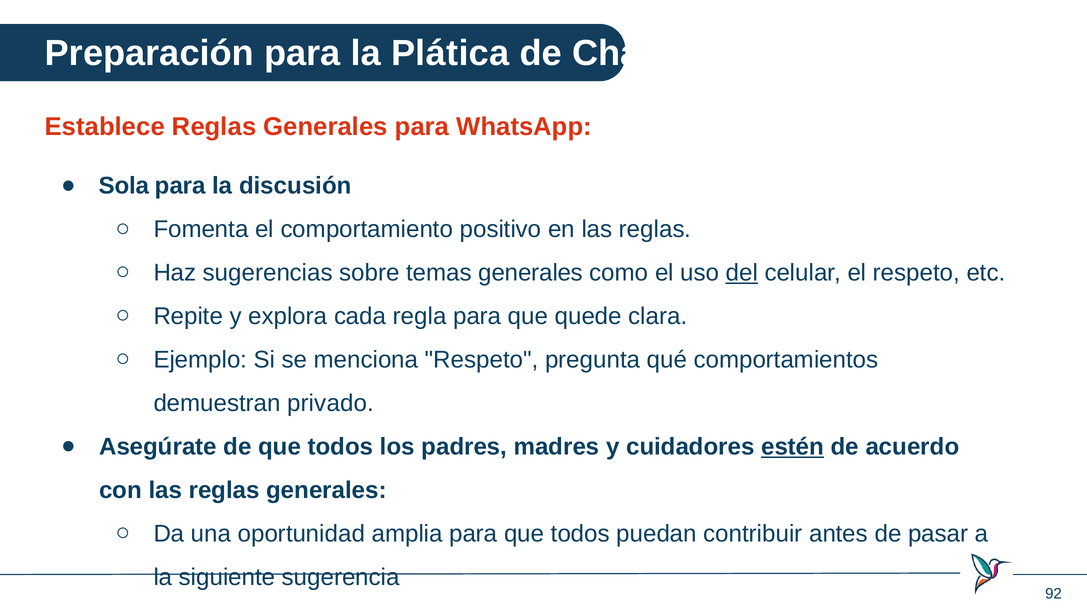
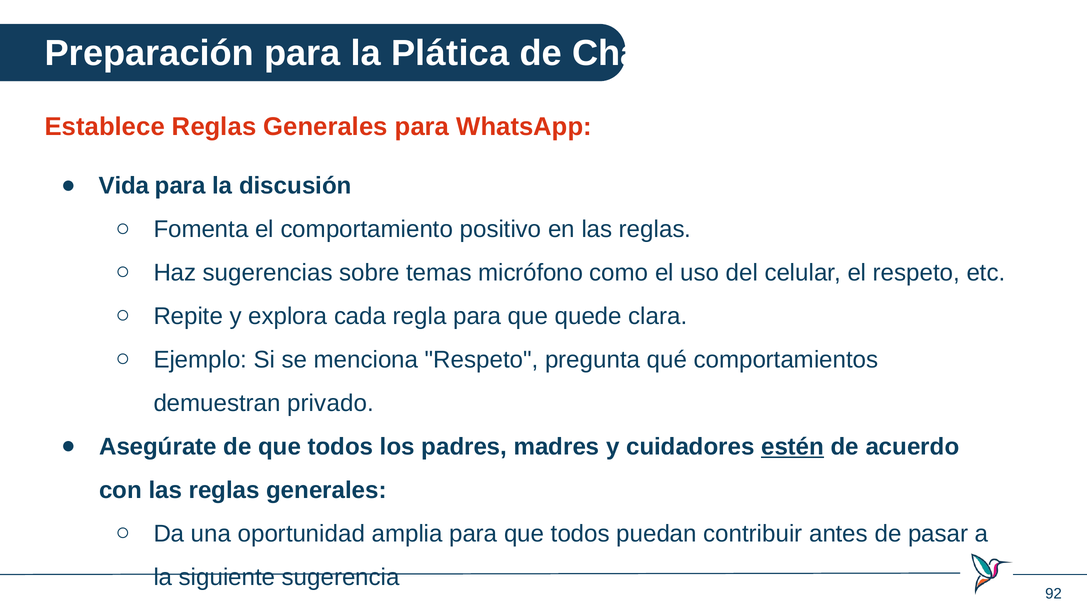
Sola: Sola -> Vida
temas generales: generales -> micrófono
del underline: present -> none
